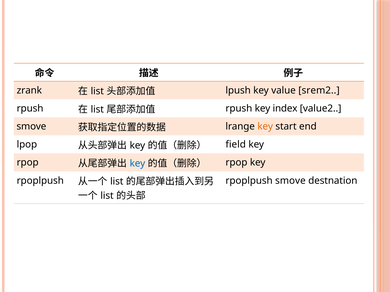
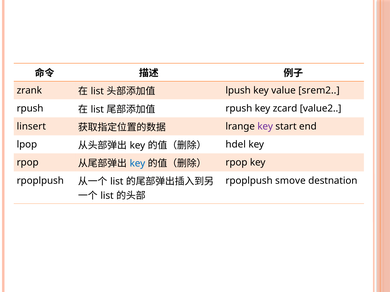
index: index -> zcard
smove at (31, 127): smove -> linsert
key at (265, 127) colour: orange -> purple
field: field -> hdel
